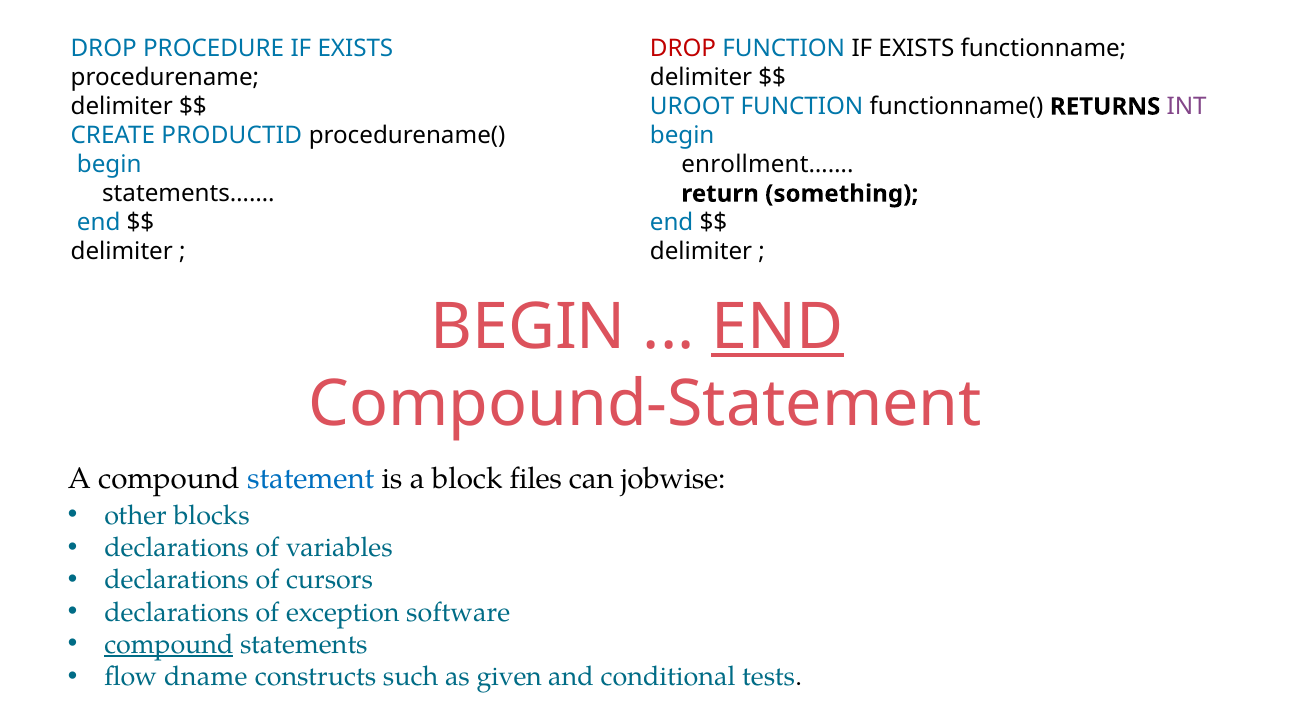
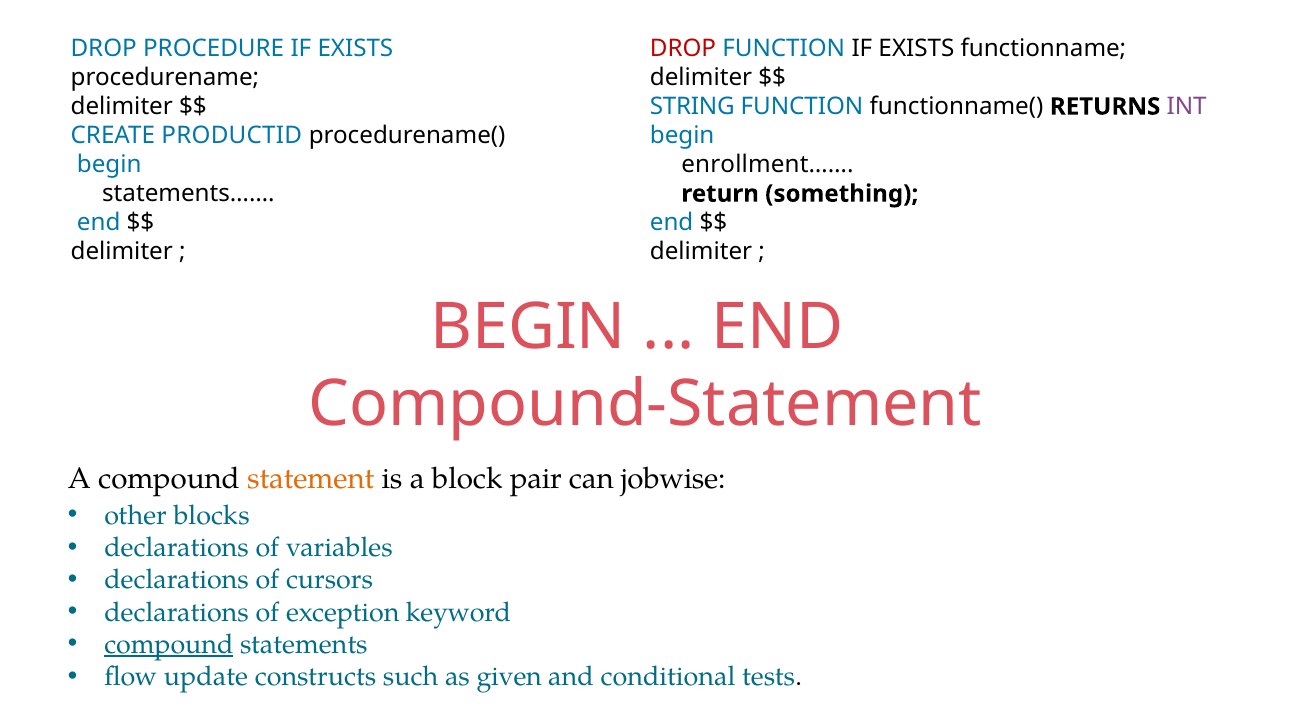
UROOT: UROOT -> STRING
END at (778, 327) underline: present -> none
statement colour: blue -> orange
files: files -> pair
software: software -> keyword
dname: dname -> update
